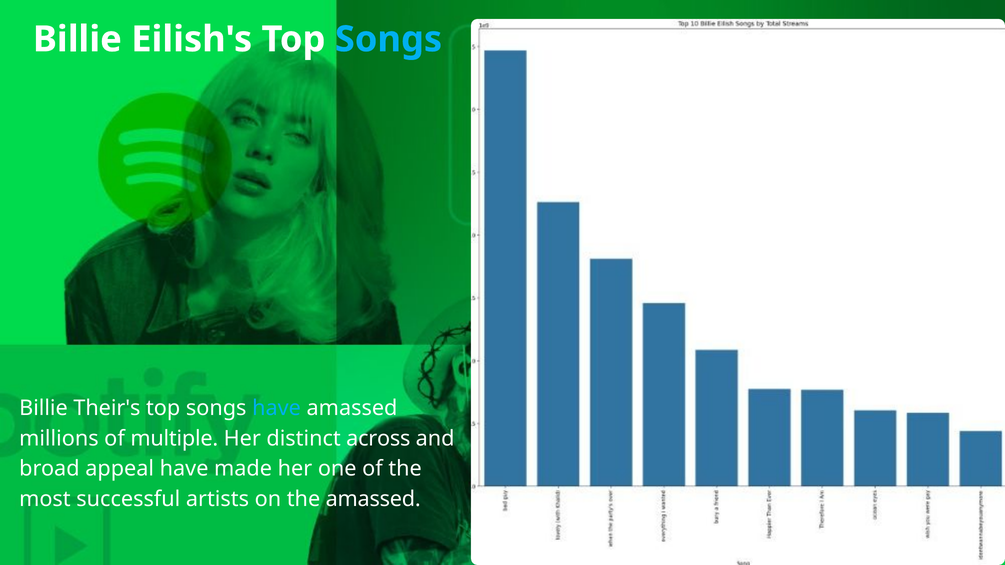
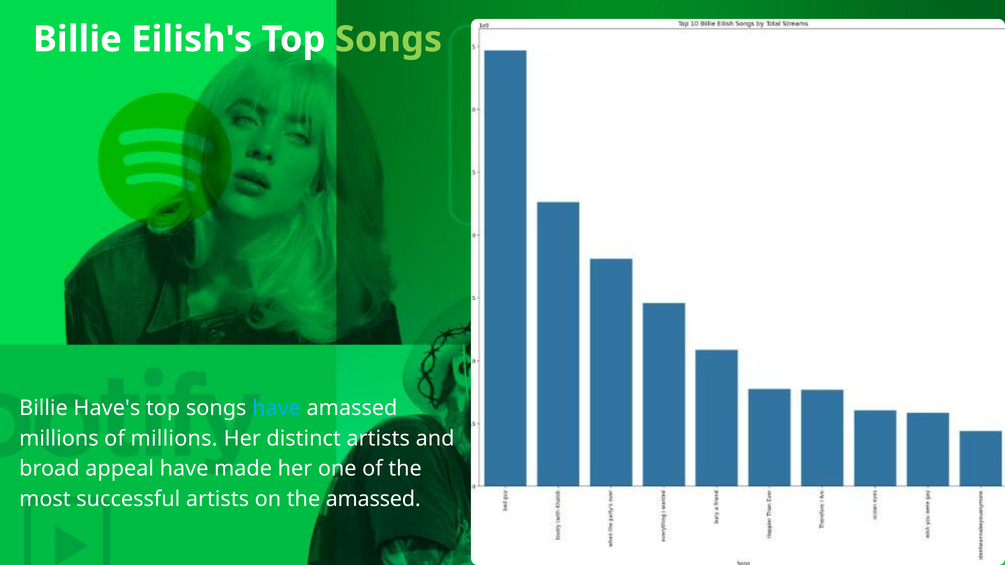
Songs at (388, 39) colour: light blue -> light green
Their's: Their's -> Have's
of multiple: multiple -> millions
distinct across: across -> artists
